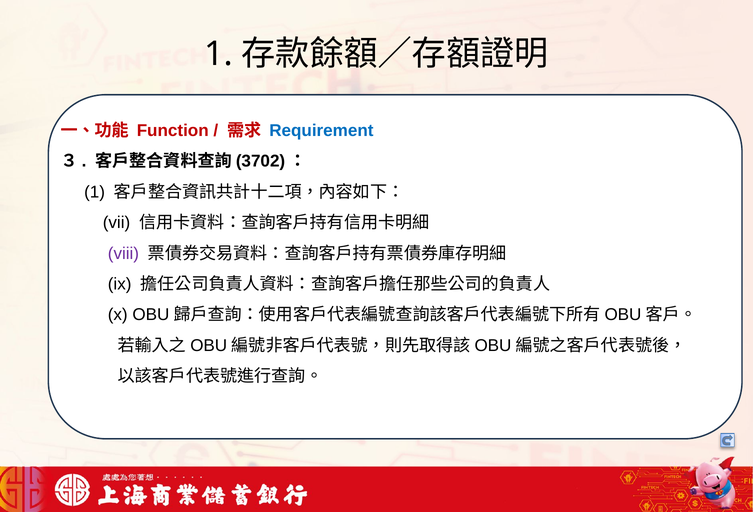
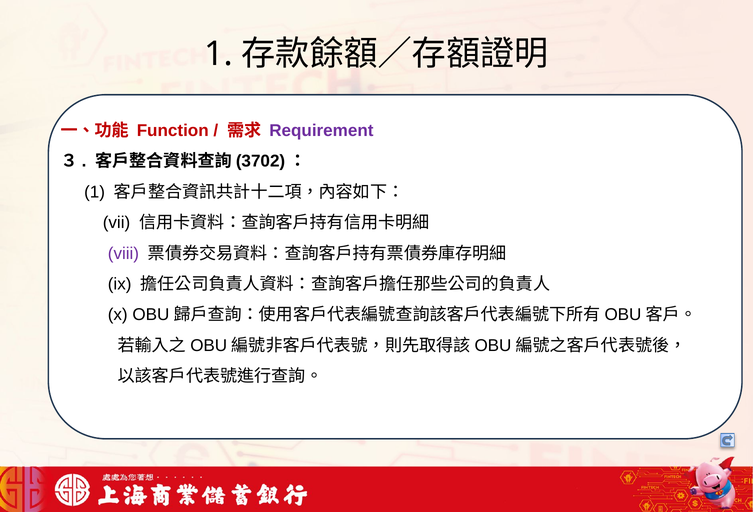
Requirement colour: blue -> purple
